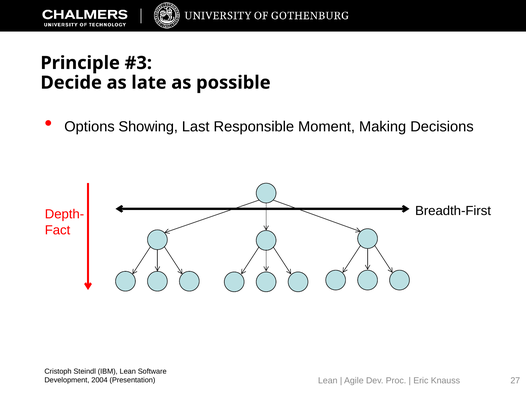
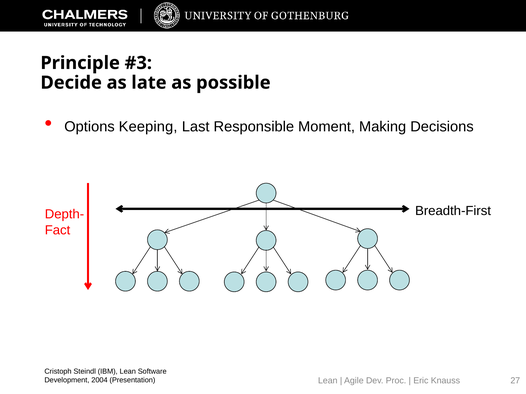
Showing: Showing -> Keeping
